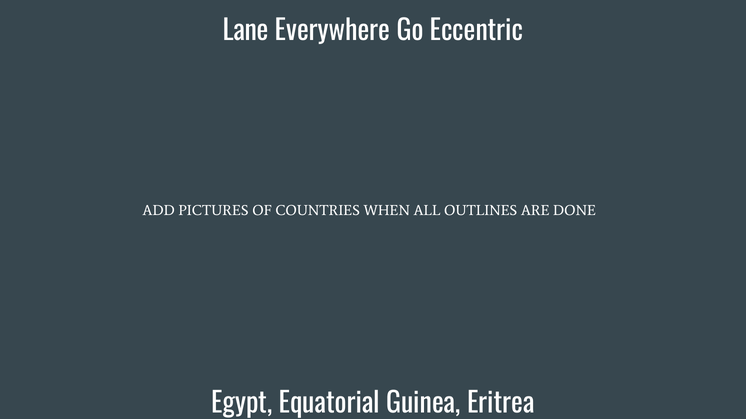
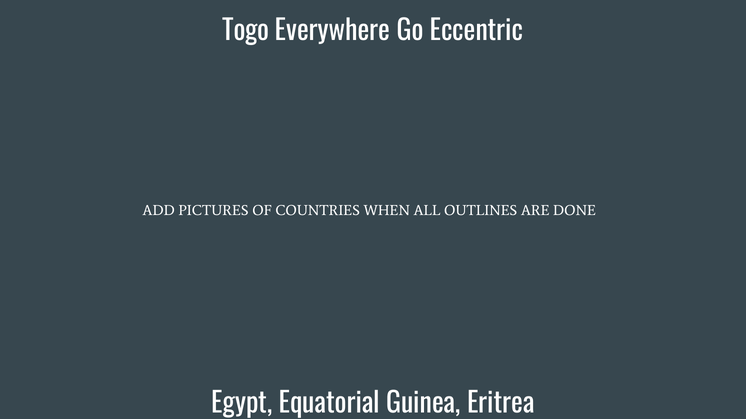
Lane: Lane -> Togo
